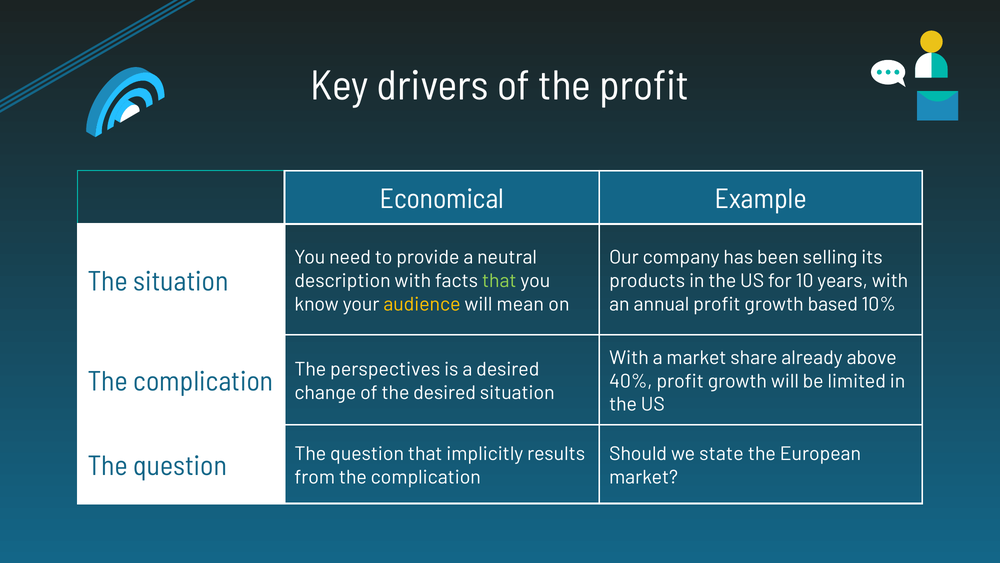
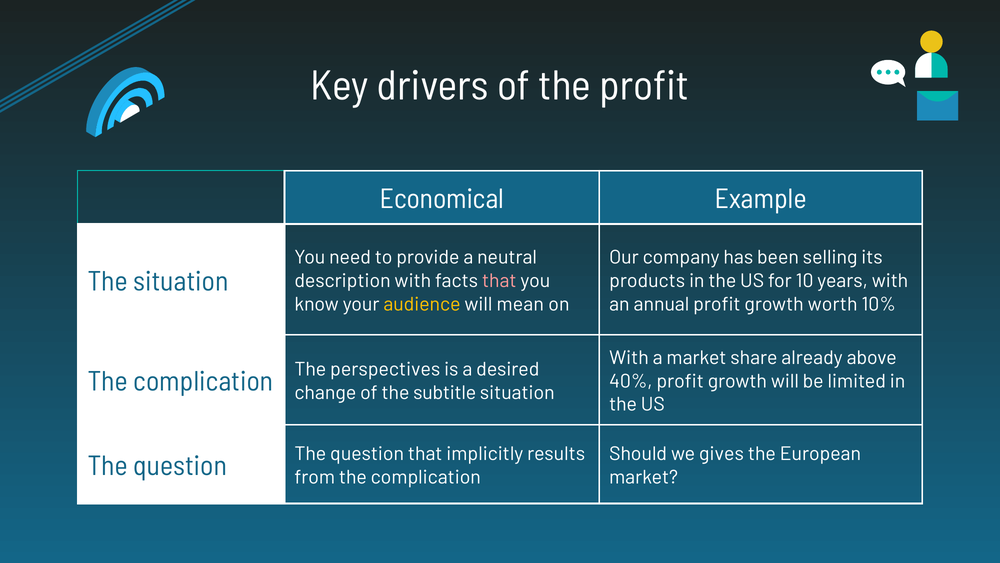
that at (499, 281) colour: light green -> pink
based: based -> worth
the desired: desired -> subtitle
state: state -> gives
